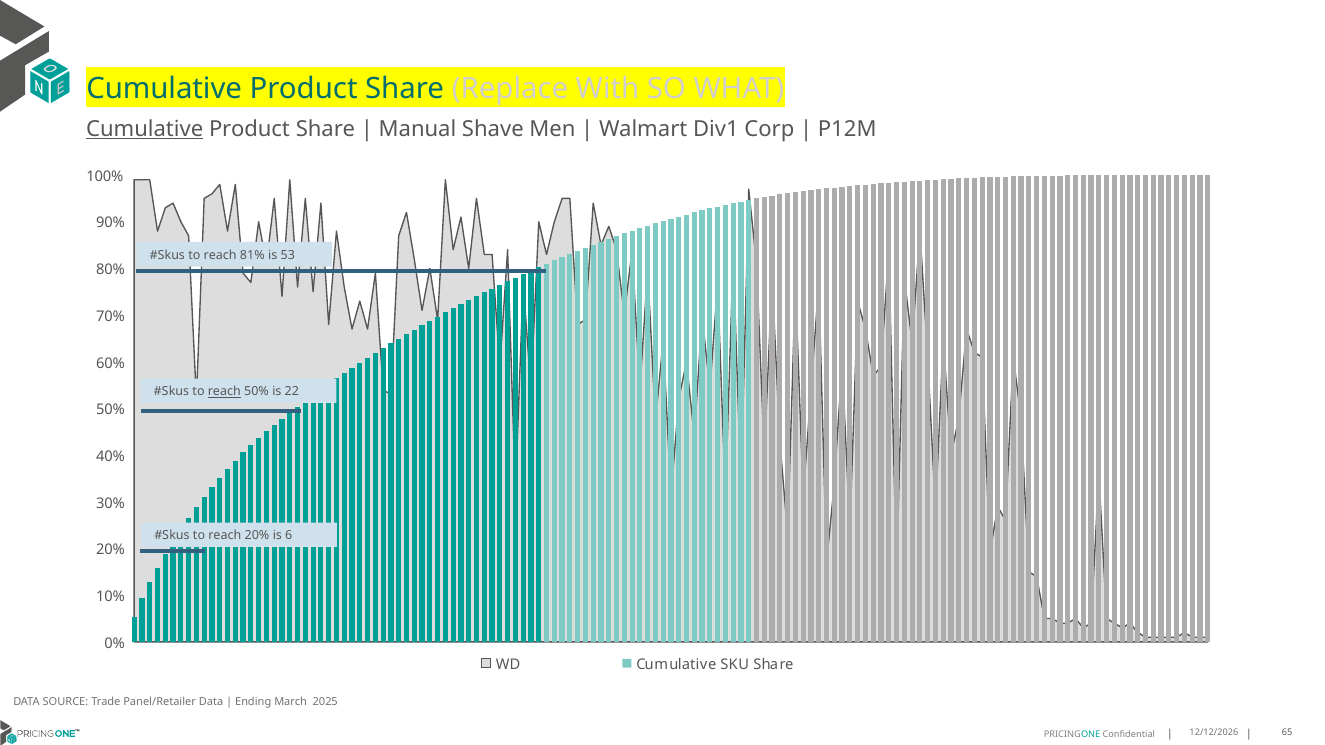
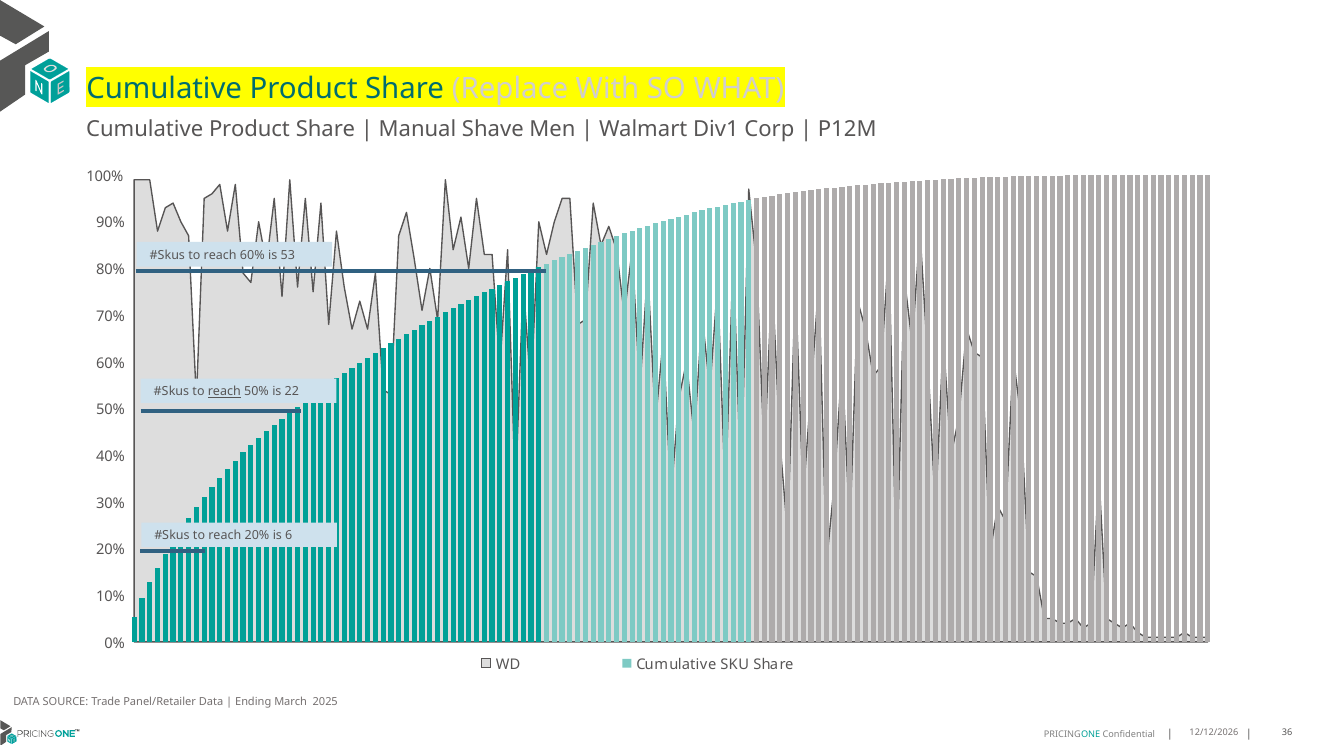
Cumulative at (145, 129) underline: present -> none
reach 81%: 81% -> 60%
65: 65 -> 36
